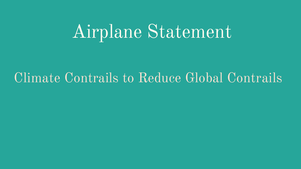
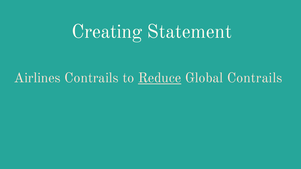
Airplane: Airplane -> Creating
Climate: Climate -> Airlines
Reduce underline: none -> present
